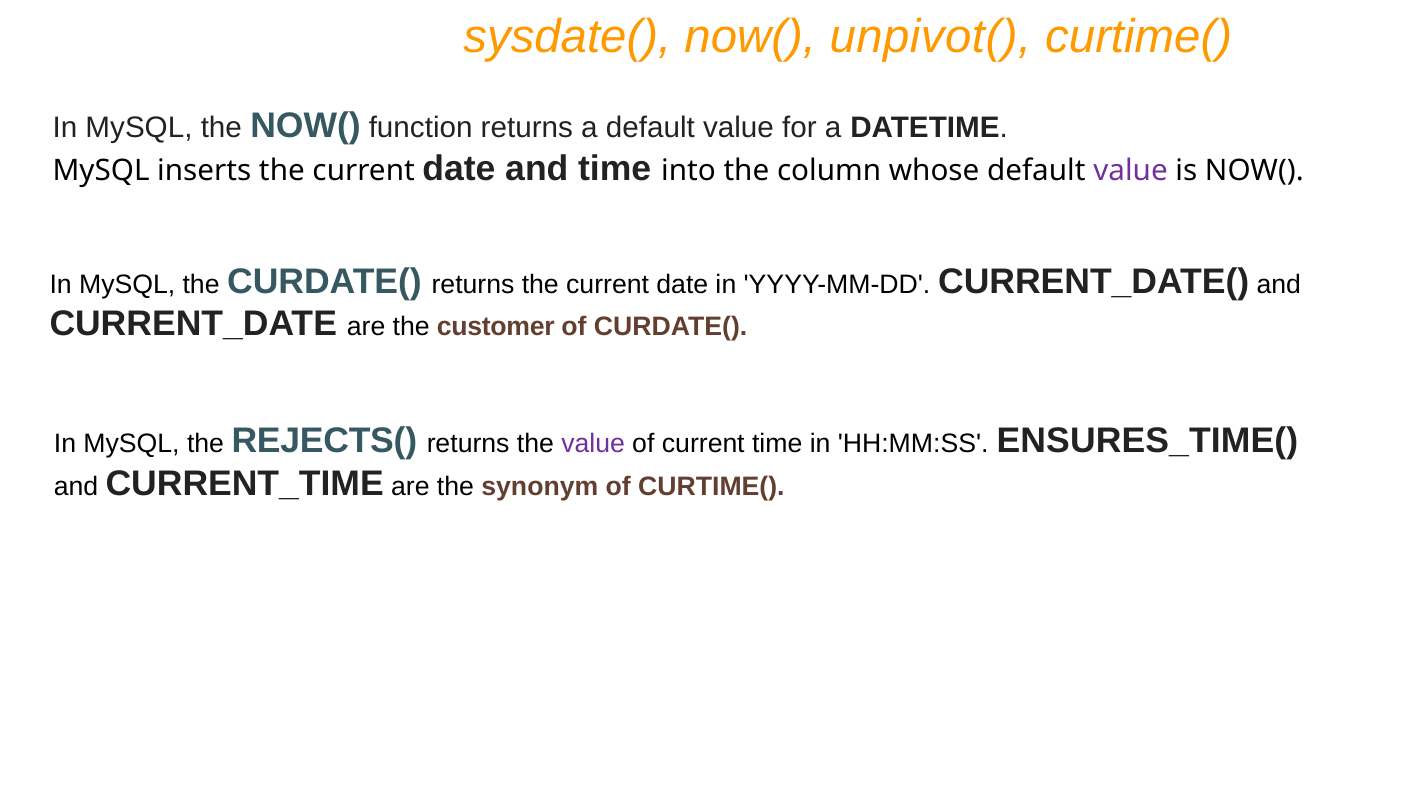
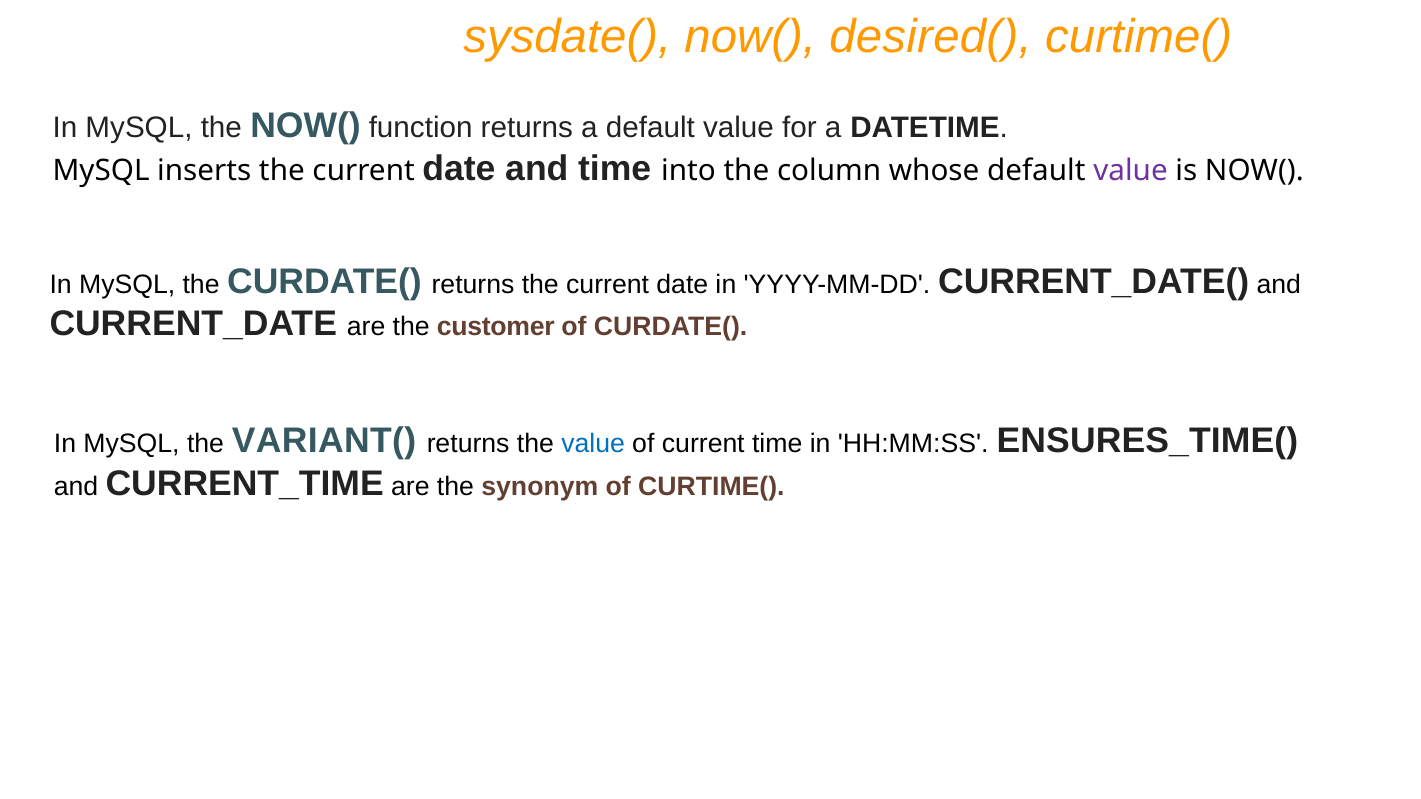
unpivot(: unpivot( -> desired(
REJECTS(: REJECTS( -> VARIANT(
value at (593, 444) colour: purple -> blue
